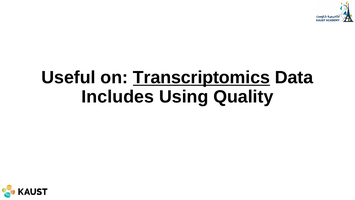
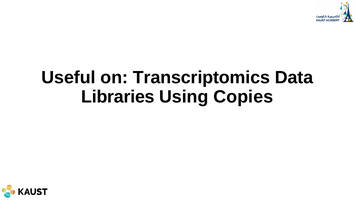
Transcriptomics underline: present -> none
Includes: Includes -> Libraries
Quality: Quality -> Copies
